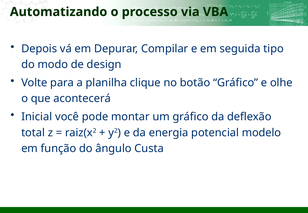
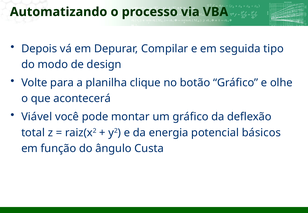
Inicial: Inicial -> Viável
modelo: modelo -> básicos
